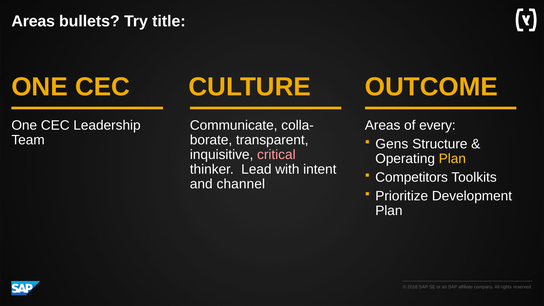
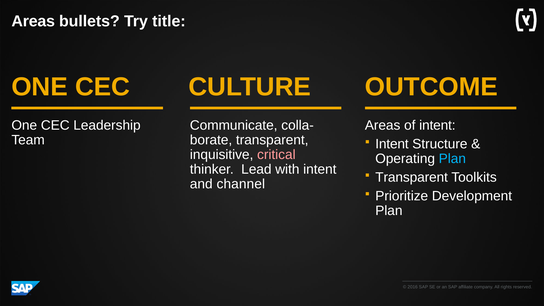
of every: every -> intent
Gens at (392, 144): Gens -> Intent
Plan at (452, 159) colour: yellow -> light blue
Competitors at (412, 177): Competitors -> Transparent
